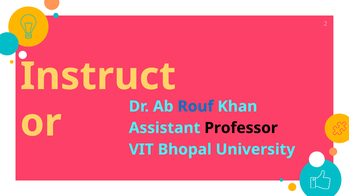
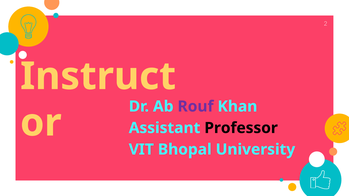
Rouf colour: blue -> purple
